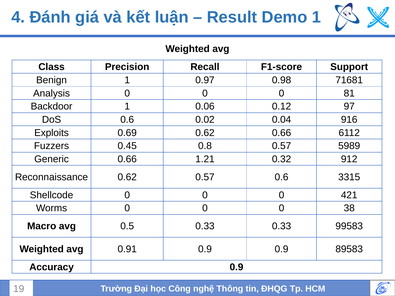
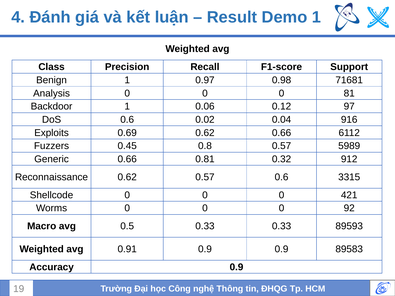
1.21: 1.21 -> 0.81
38: 38 -> 92
99583: 99583 -> 89593
